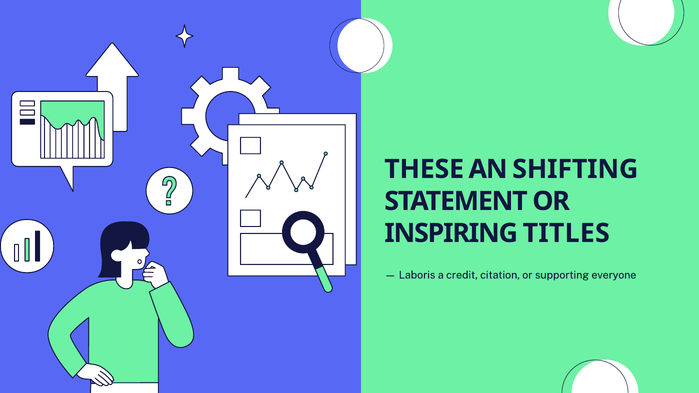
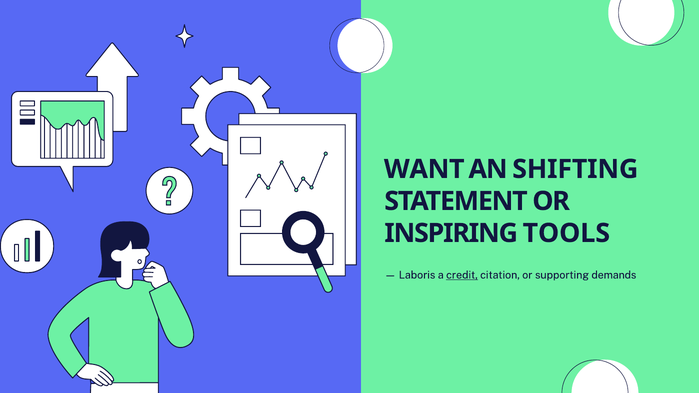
THESE: THESE -> WANT
TITLES: TITLES -> TOOLS
credit underline: none -> present
everyone: everyone -> demands
